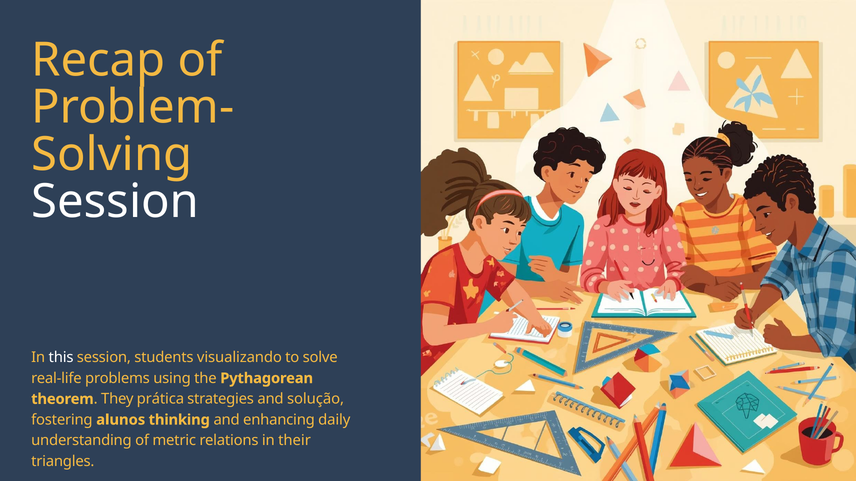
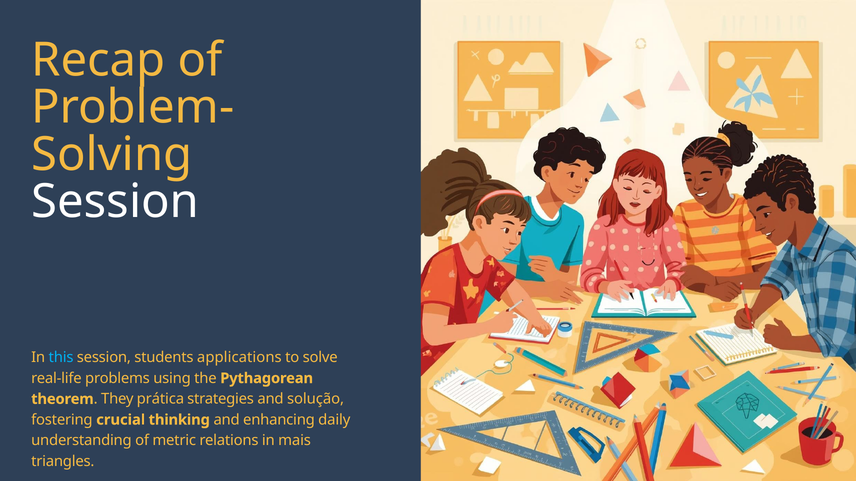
this colour: white -> light blue
visualizando: visualizando -> applications
alunos: alunos -> crucial
their: their -> mais
